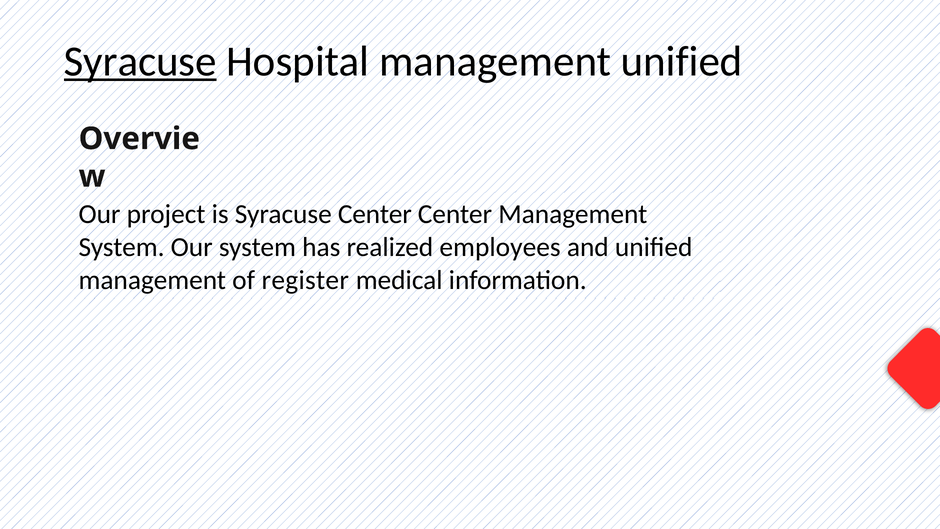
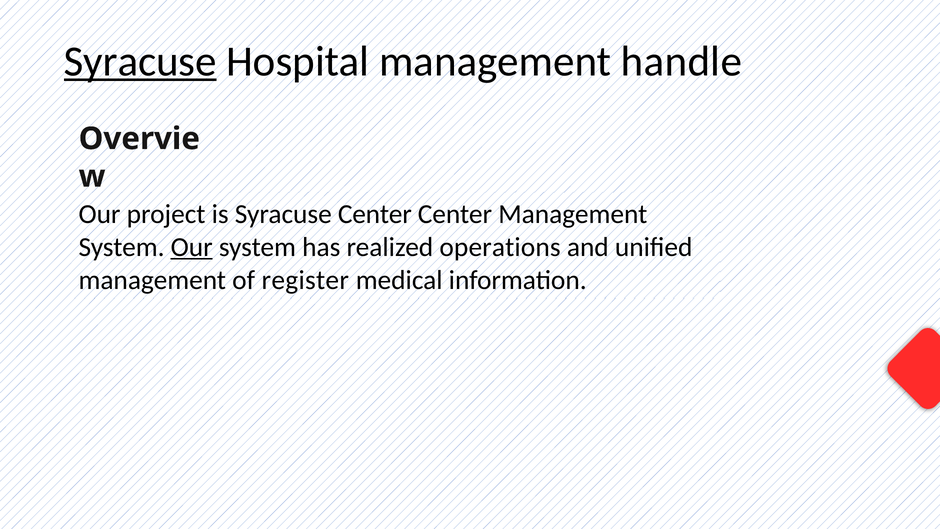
management unified: unified -> handle
Our at (192, 247) underline: none -> present
employees: employees -> operations
